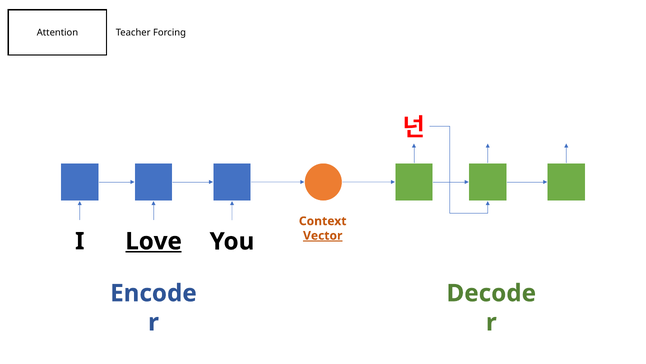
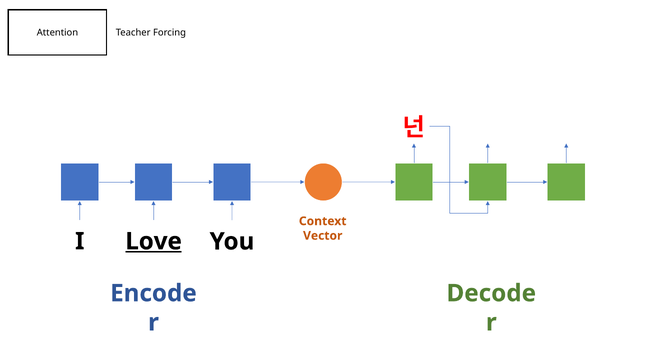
Vector underline: present -> none
